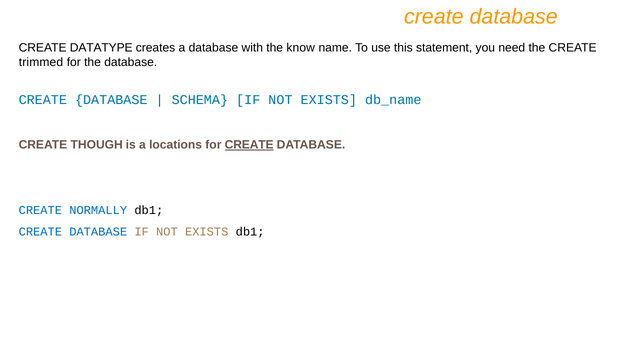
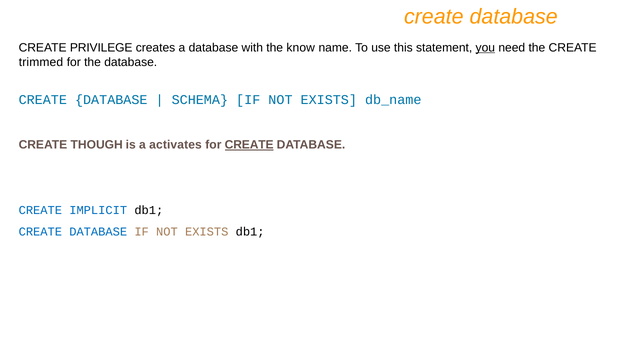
DATATYPE: DATATYPE -> PRIVILEGE
you underline: none -> present
locations: locations -> activates
NORMALLY: NORMALLY -> IMPLICIT
